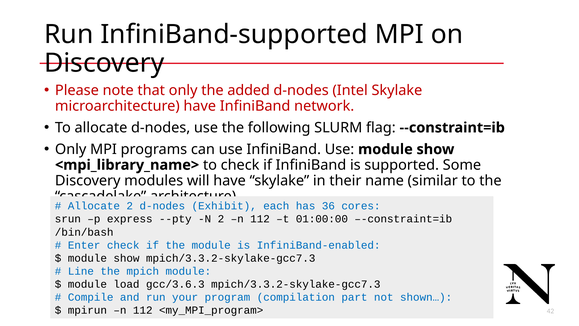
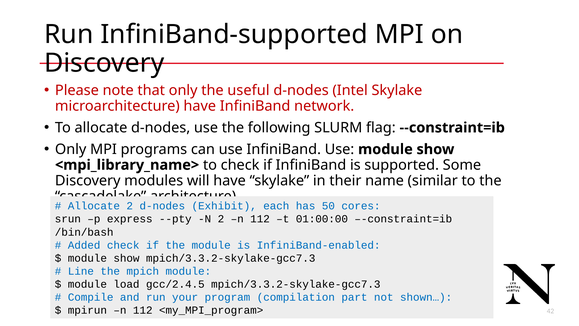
added: added -> useful
36: 36 -> 50
Enter: Enter -> Added
gcc/3.6.3: gcc/3.6.3 -> gcc/2.4.5
